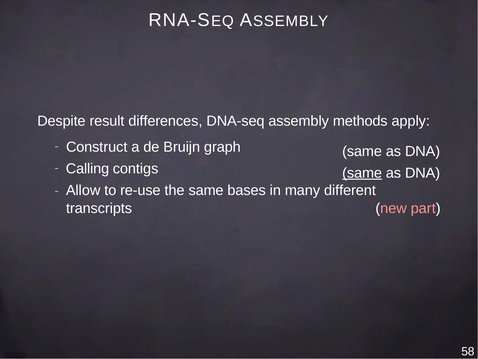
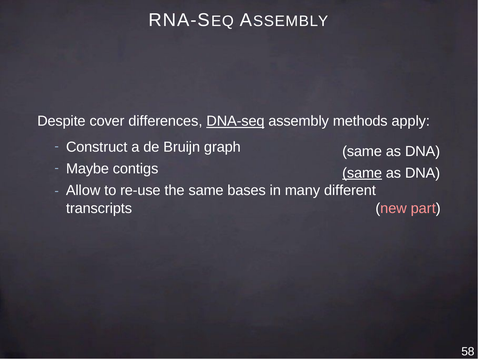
result: result -> cover
DNA-seq underline: none -> present
Calling: Calling -> Maybe
